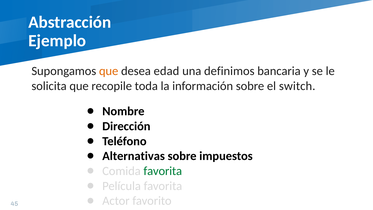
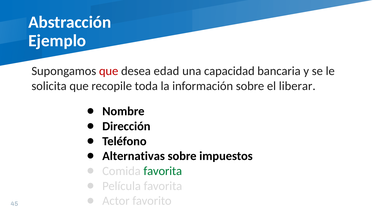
que at (109, 71) colour: orange -> red
definimos: definimos -> capacidad
switch: switch -> liberar
